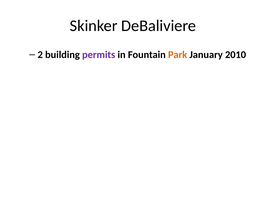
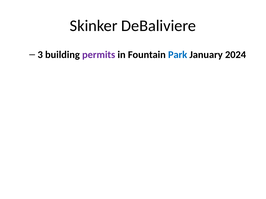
2: 2 -> 3
Park colour: orange -> blue
2010: 2010 -> 2024
